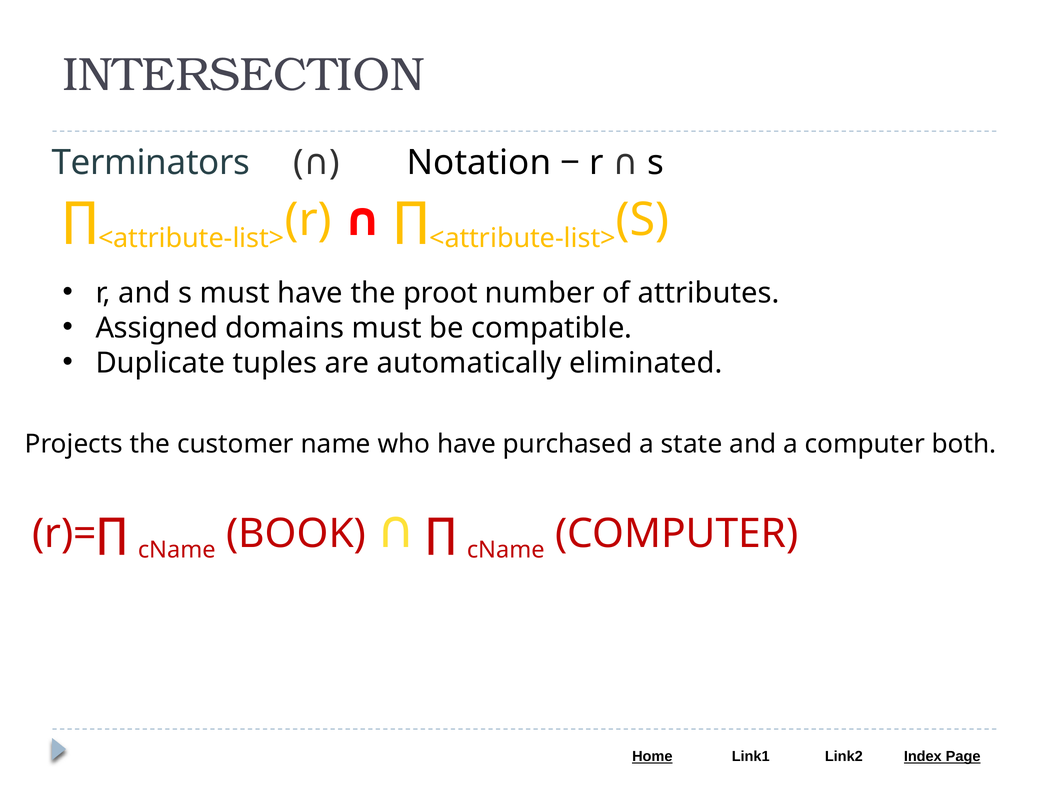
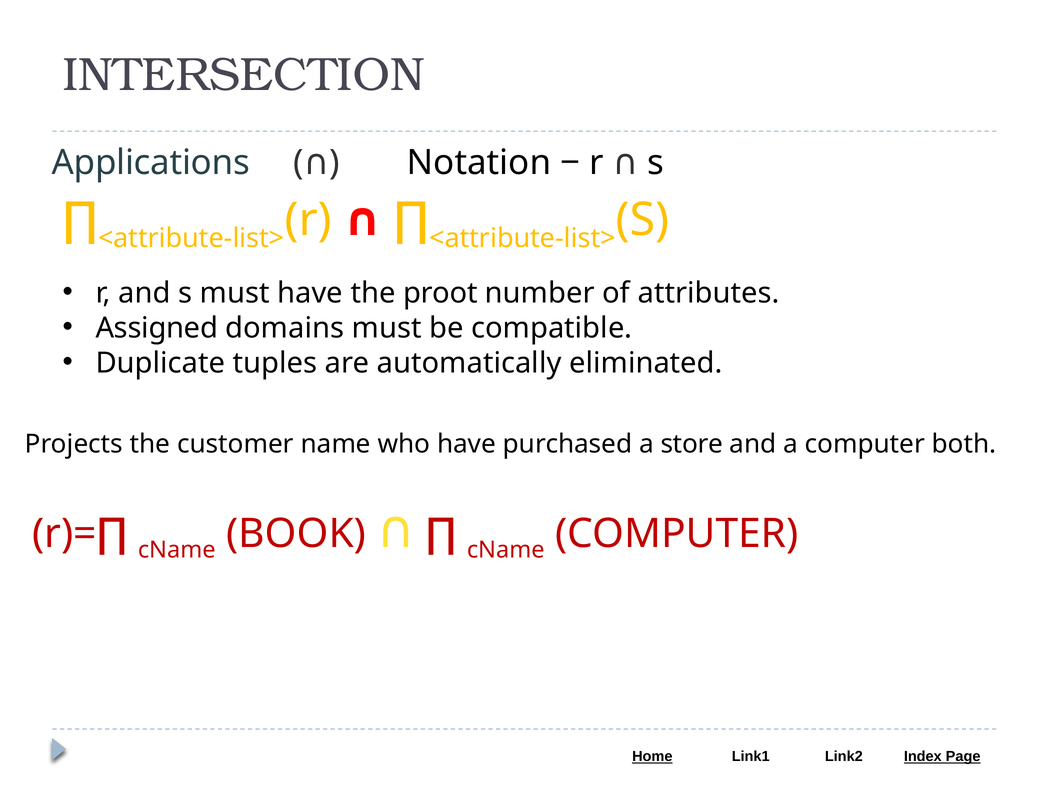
Terminators: Terminators -> Applications
state: state -> store
